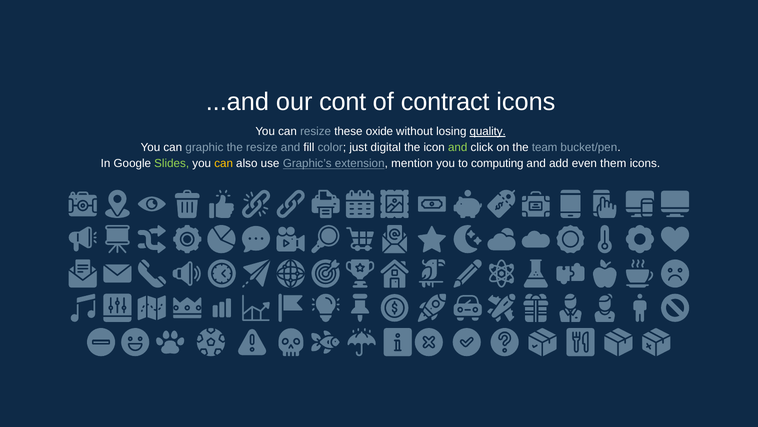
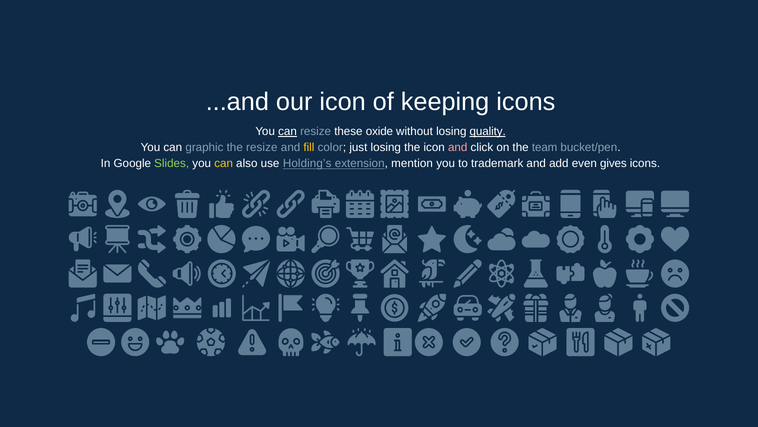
our cont: cont -> icon
contract: contract -> keeping
can at (287, 131) underline: none -> present
fill colour: white -> yellow
just digital: digital -> losing
and at (458, 147) colour: light green -> pink
Graphic’s: Graphic’s -> Holding’s
computing: computing -> trademark
them: them -> gives
